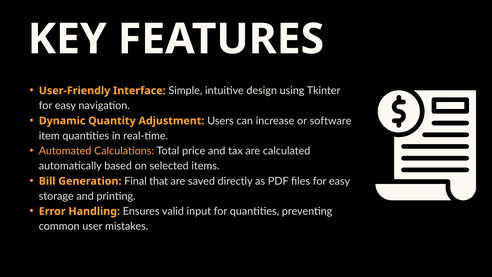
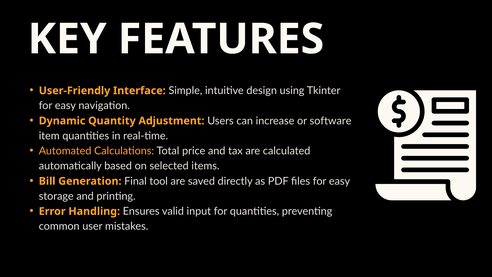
that: that -> tool
